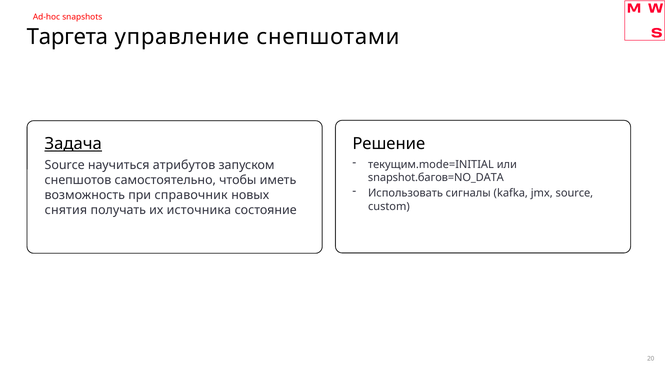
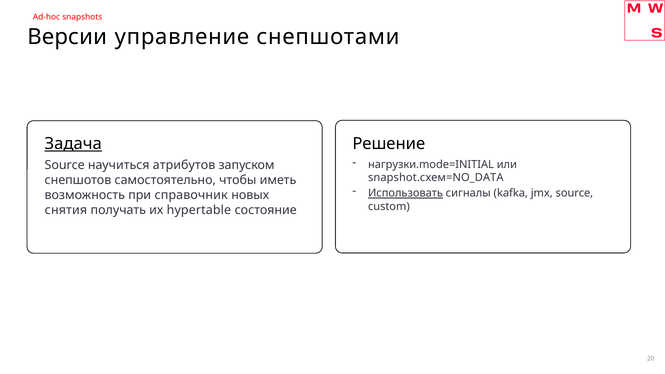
Таргета: Таргета -> Версии
текущим.mode=INITIAL: текущим.mode=INITIAL -> нагрузки.mode=INITIAL
snapshot.багов=NO_DATA: snapshot.багов=NO_DATA -> snapshot.схем=NO_DATA
Использовать underline: none -> present
источника: источника -> hypertable
